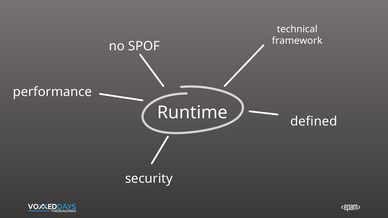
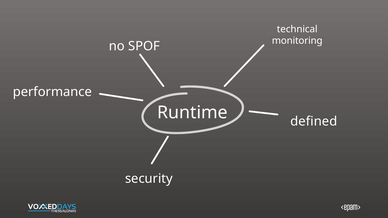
framework: framework -> monitoring
